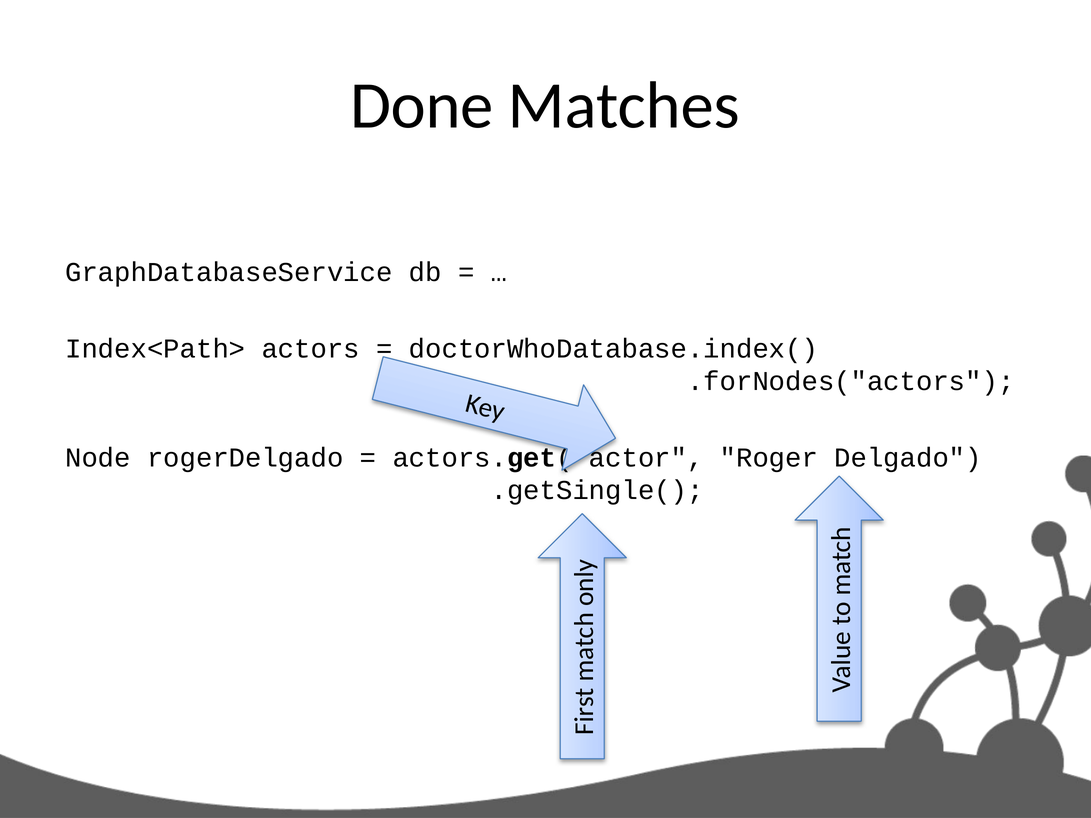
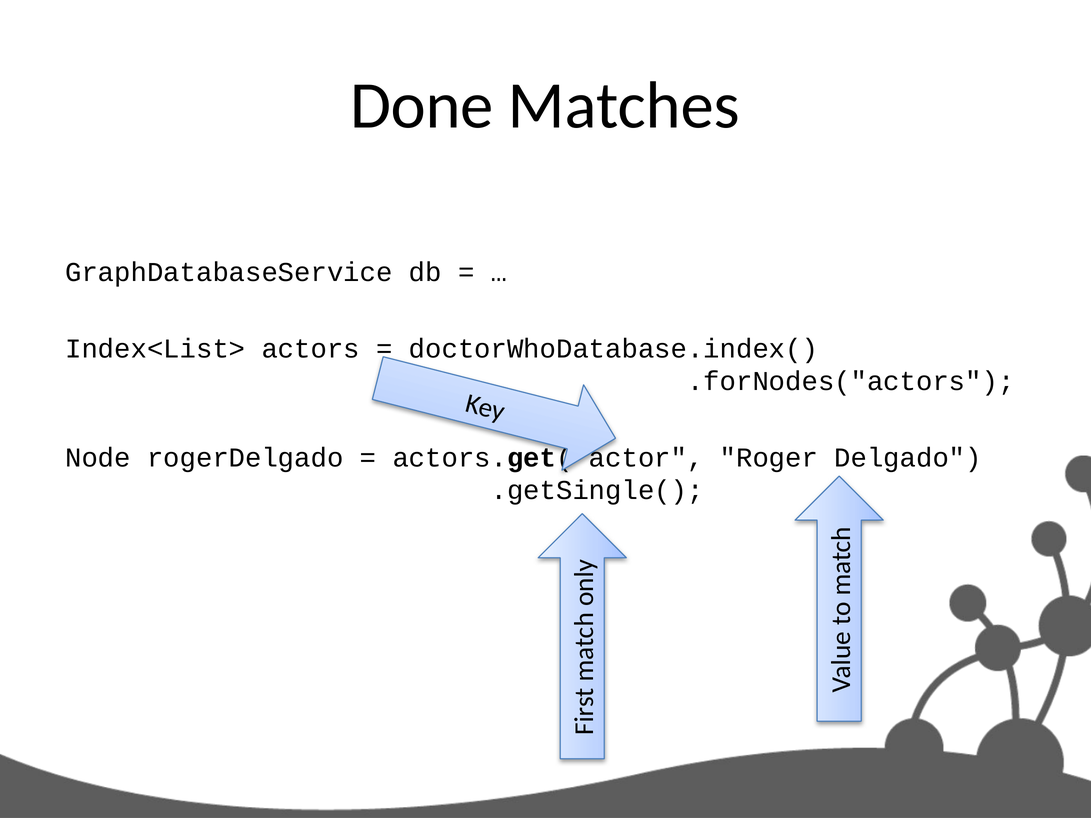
Index<Path>: Index<Path> -> Index<List>
